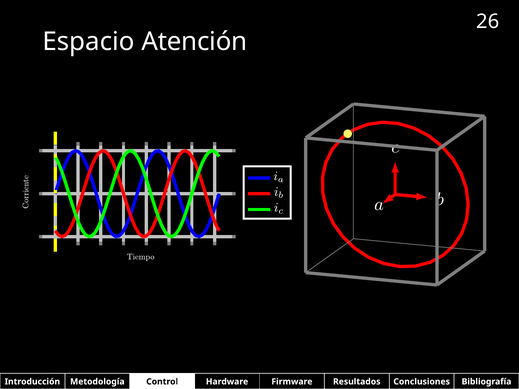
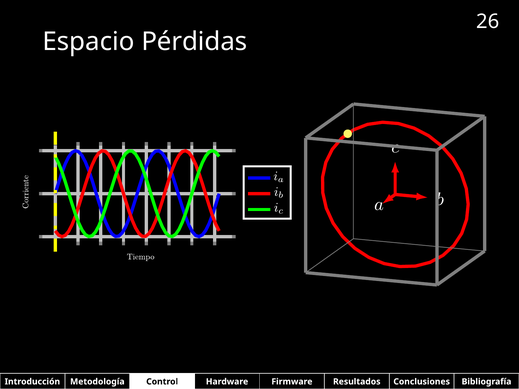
Atención: Atención -> Pérdidas
